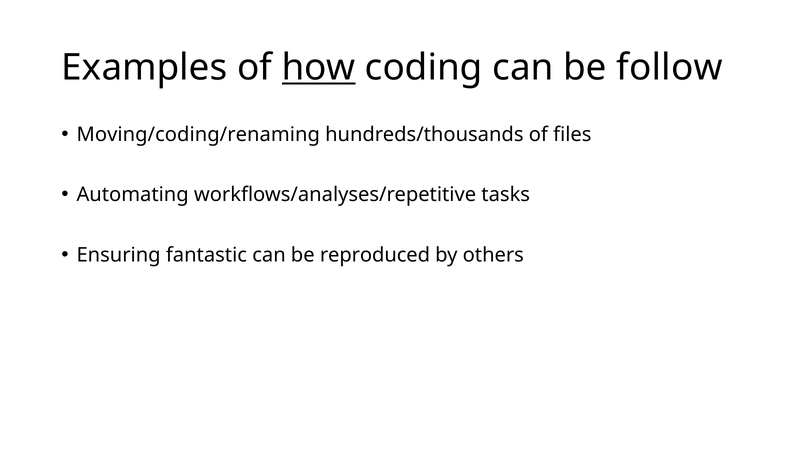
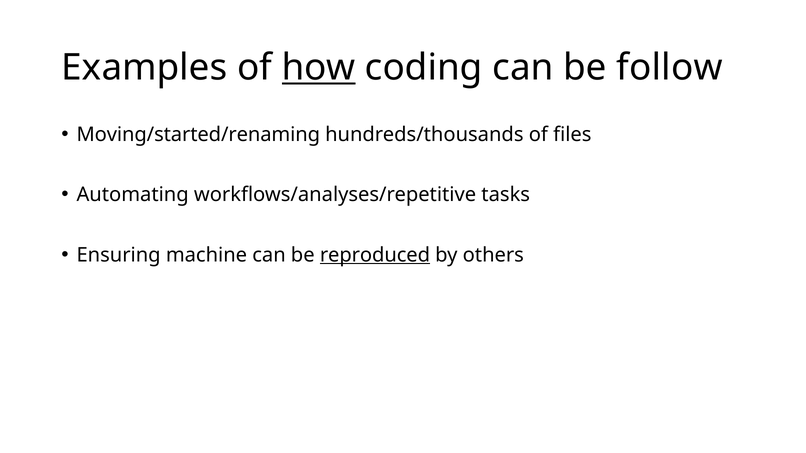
Moving/coding/renaming: Moving/coding/renaming -> Moving/started/renaming
fantastic: fantastic -> machine
reproduced underline: none -> present
